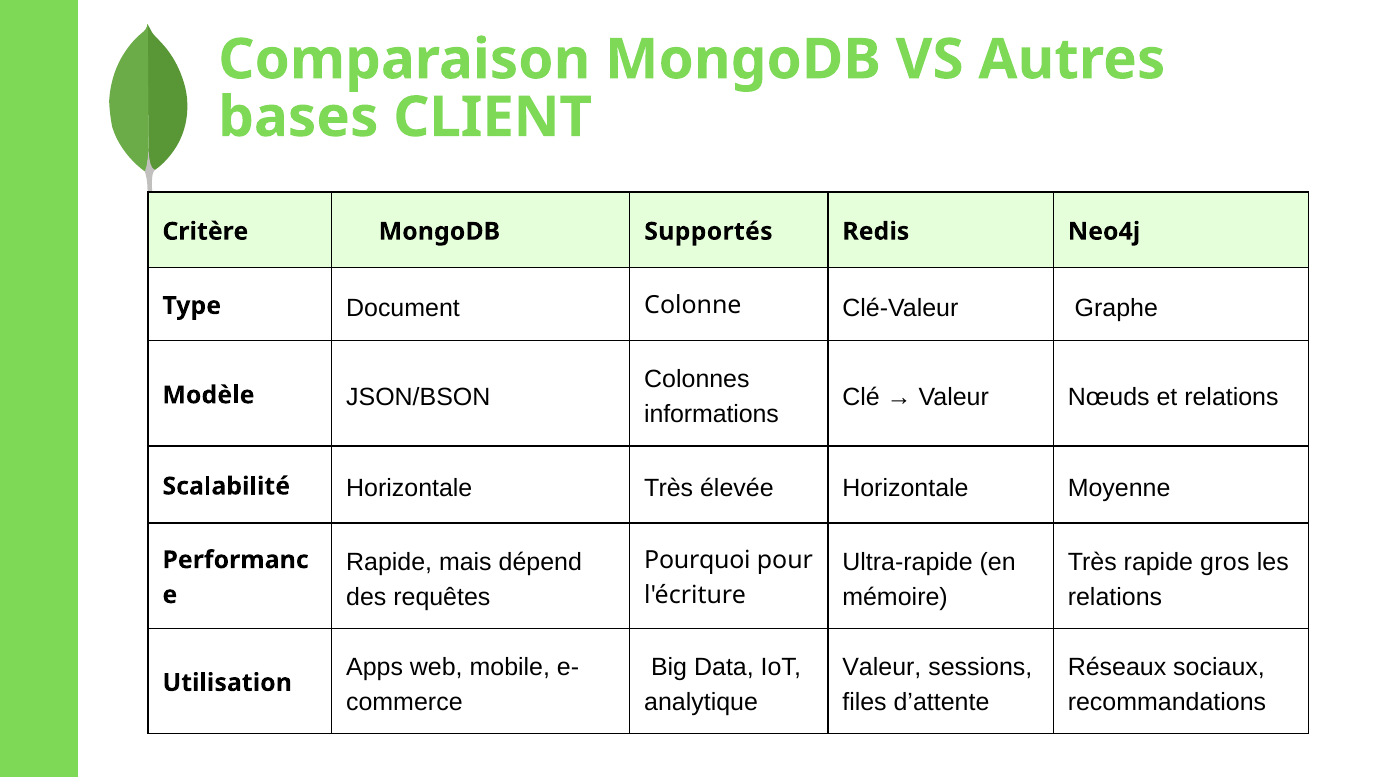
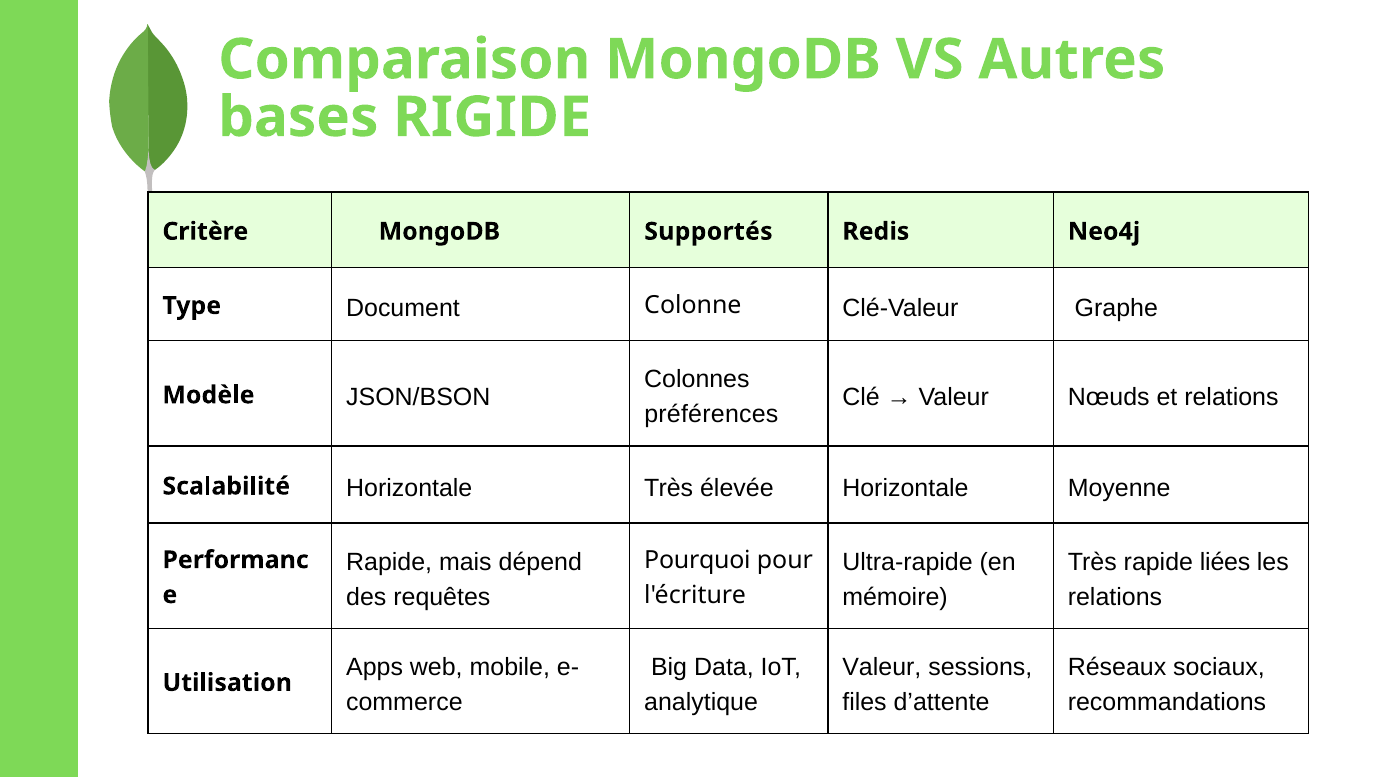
CLIENT: CLIENT -> RIGIDE
informations: informations -> préférences
gros: gros -> liées
